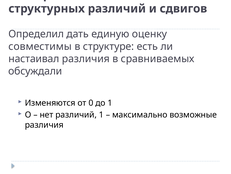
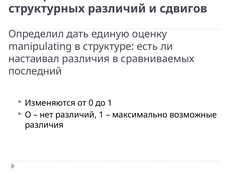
совместимы: совместимы -> manipulating
обсуждали: обсуждали -> последний
